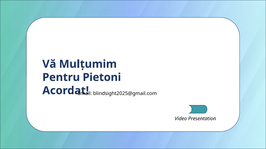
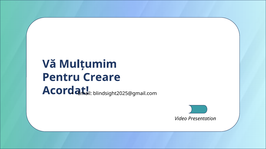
Pietoni: Pietoni -> Creare
